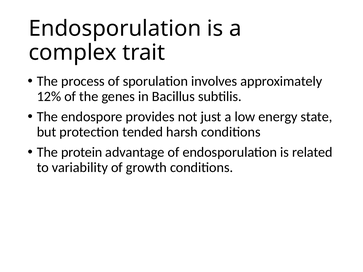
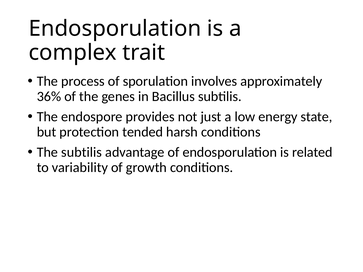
12%: 12% -> 36%
The protein: protein -> subtilis
